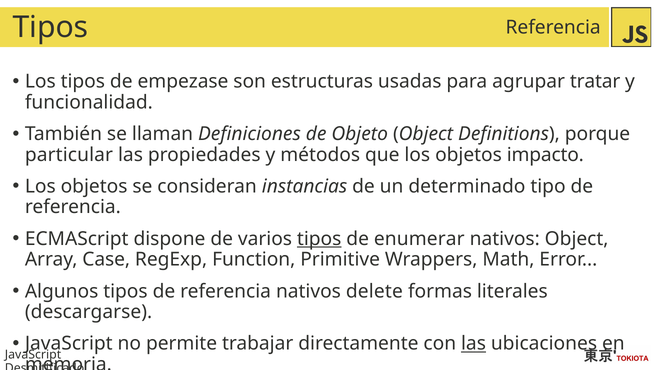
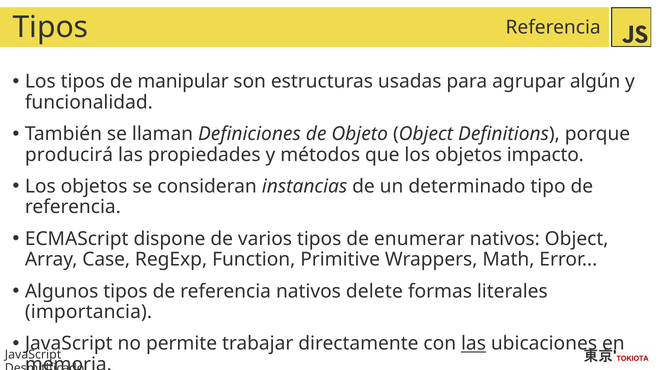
empezase: empezase -> manipular
tratar: tratar -> algún
particular: particular -> producirá
tipos at (319, 239) underline: present -> none
descargarse: descargarse -> importancia
